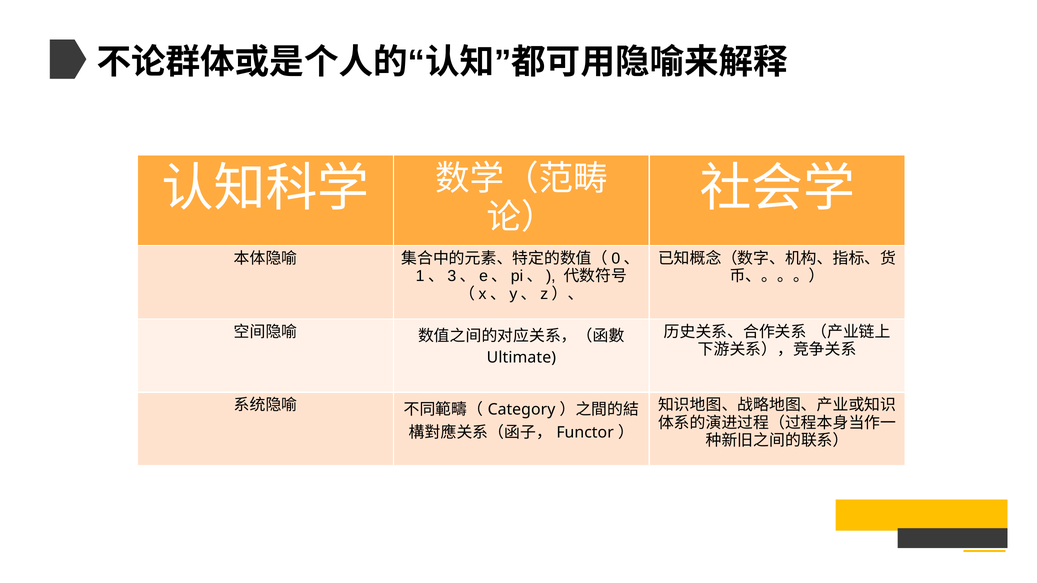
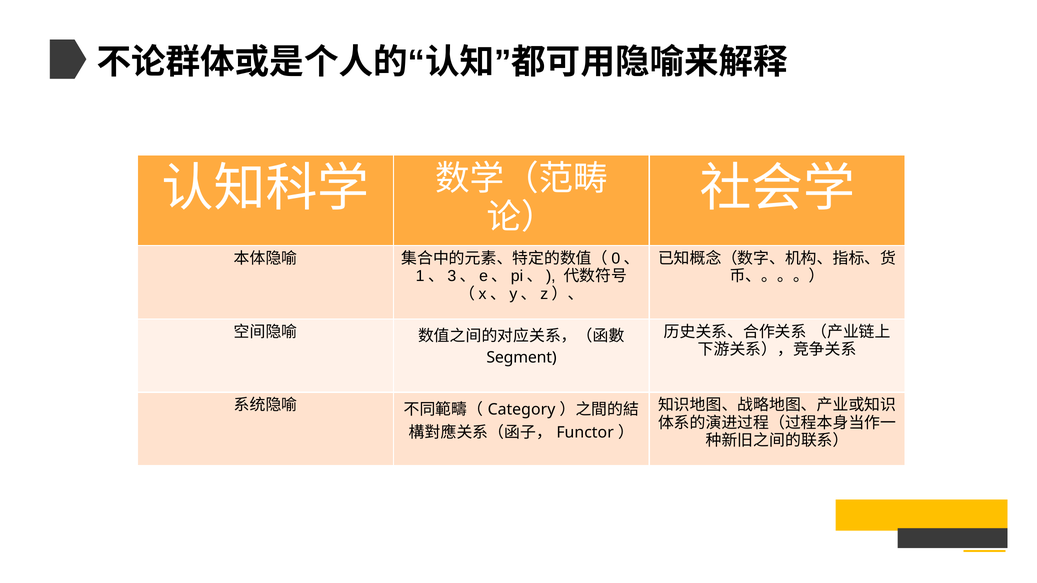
Ultimate: Ultimate -> Segment
